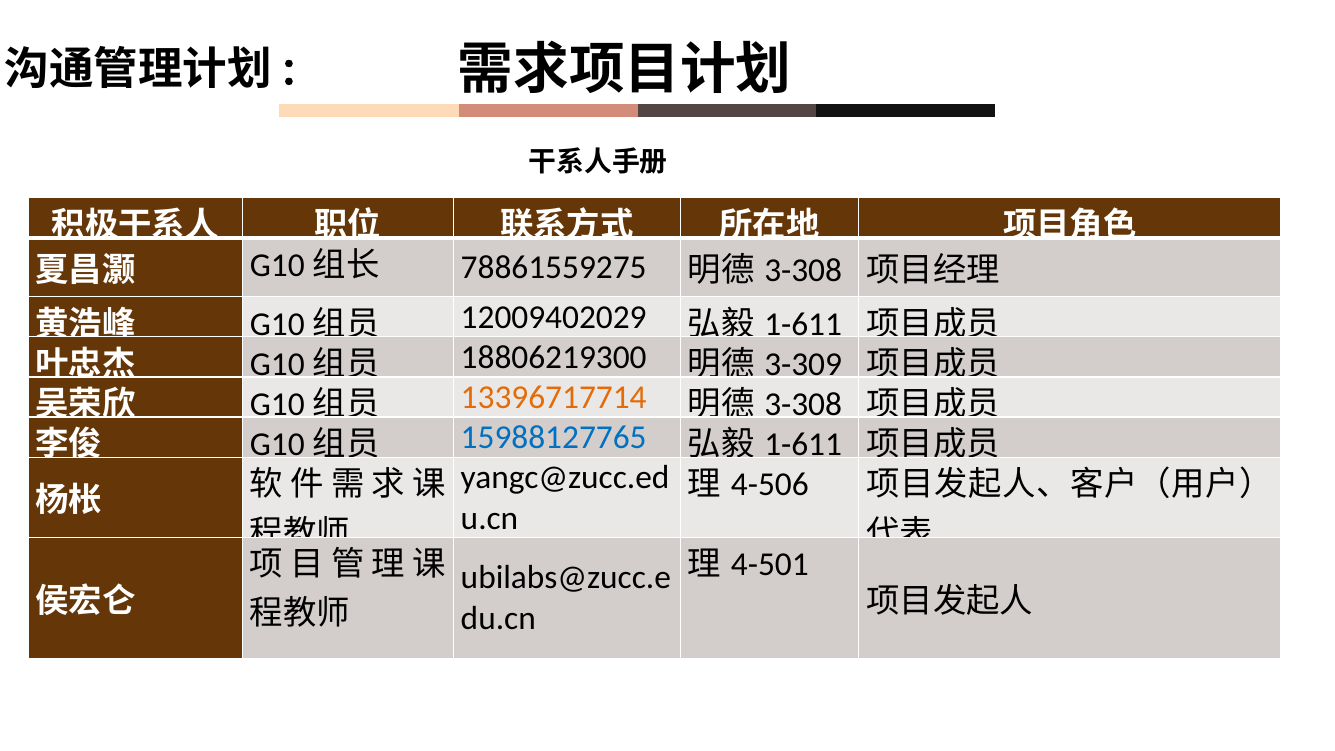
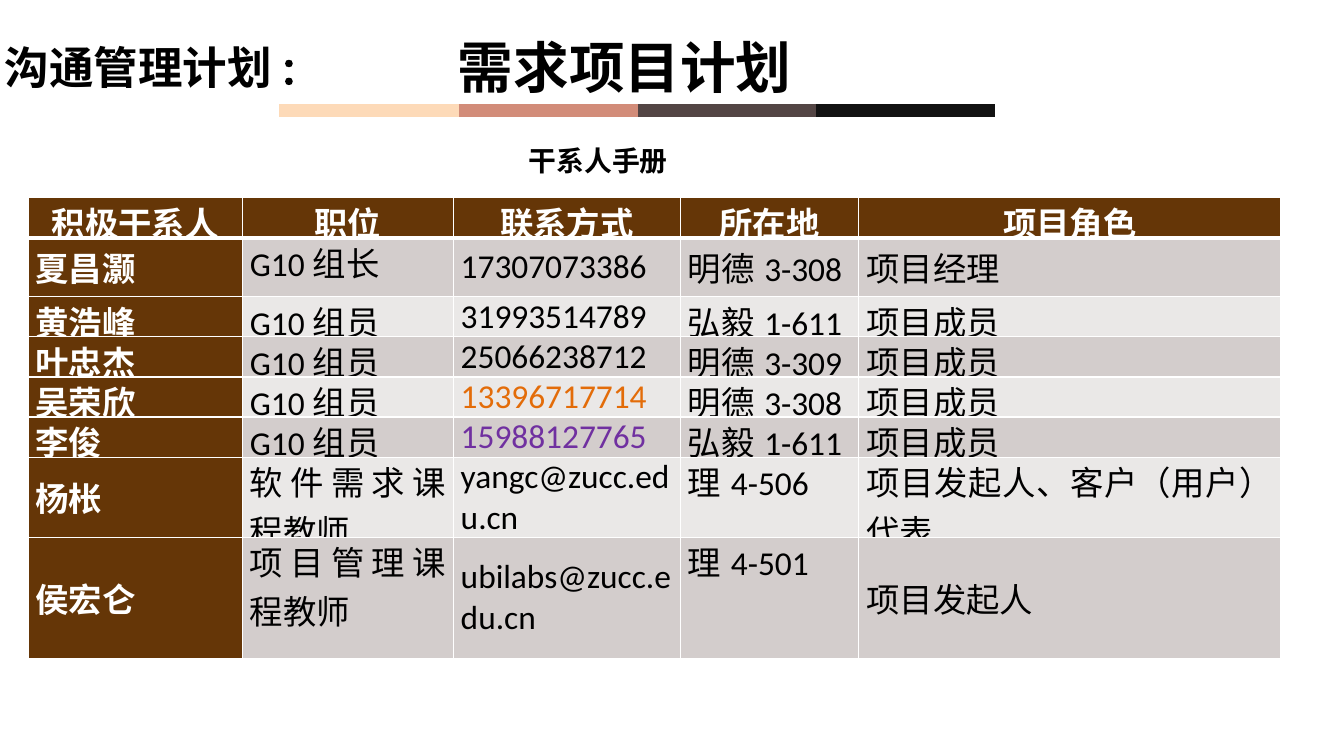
78861559275: 78861559275 -> 17307073386
12009402029: 12009402029 -> 31993514789
18806219300: 18806219300 -> 25066238712
15988127765 colour: blue -> purple
